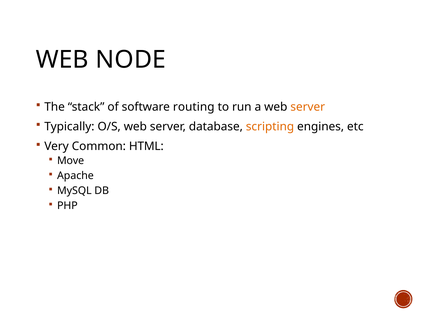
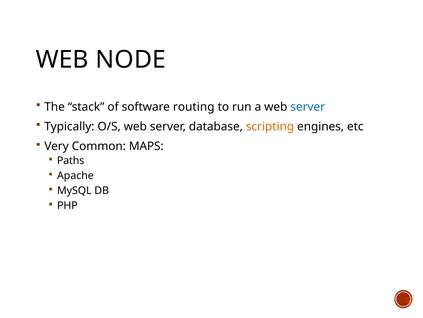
server at (308, 107) colour: orange -> blue
HTML: HTML -> MAPS
Move: Move -> Paths
